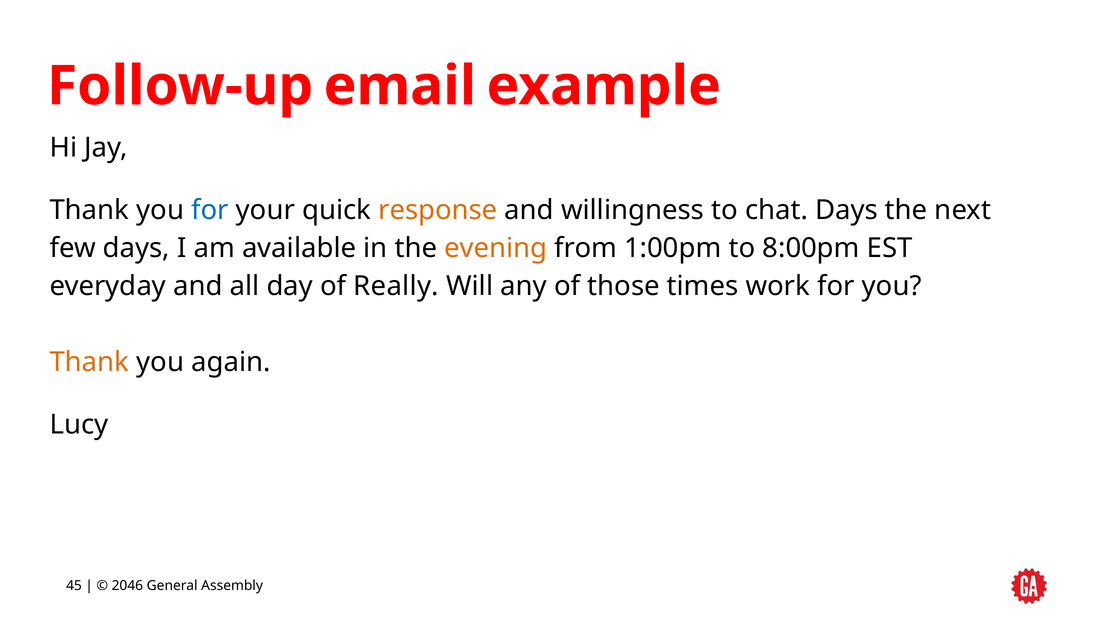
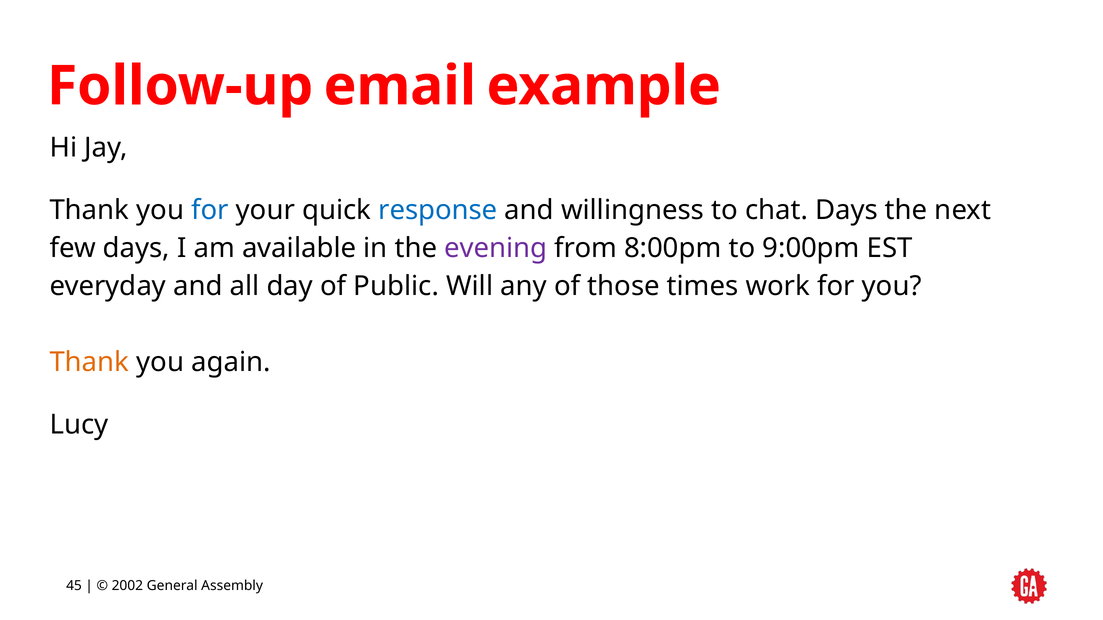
response colour: orange -> blue
evening colour: orange -> purple
1:00pm: 1:00pm -> 8:00pm
8:00pm: 8:00pm -> 9:00pm
Really: Really -> Public
2046: 2046 -> 2002
